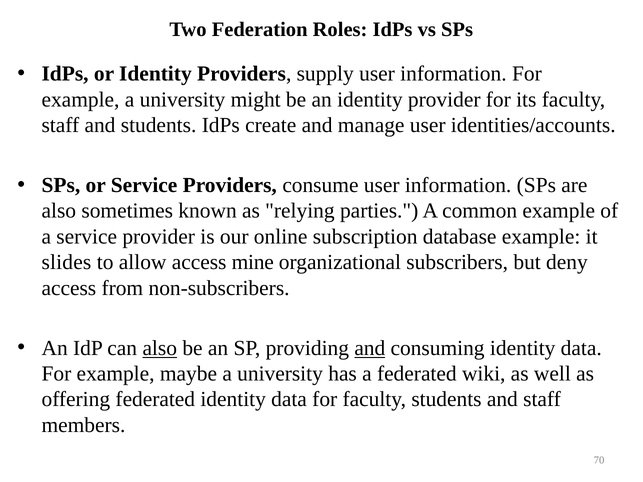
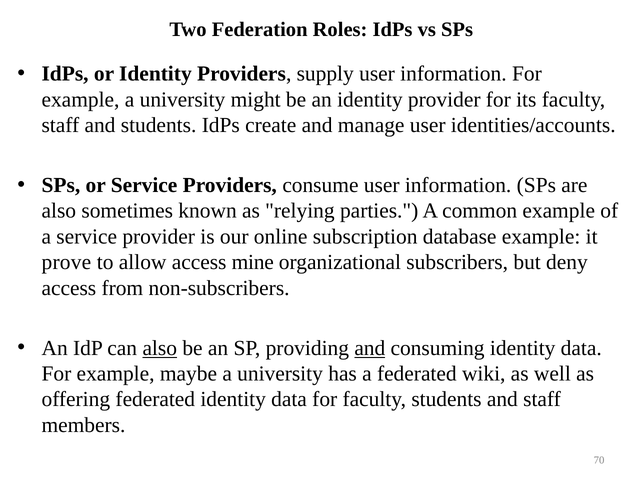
slides: slides -> prove
